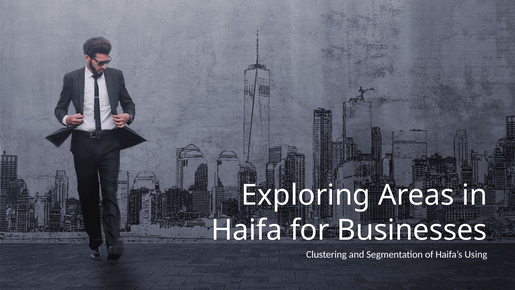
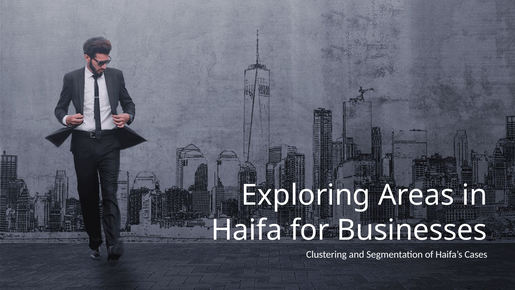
Using: Using -> Cases
